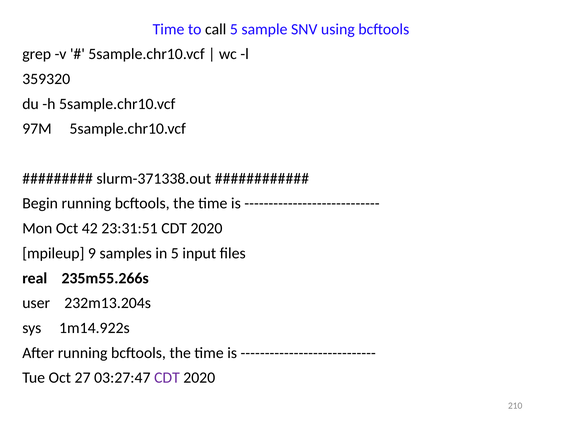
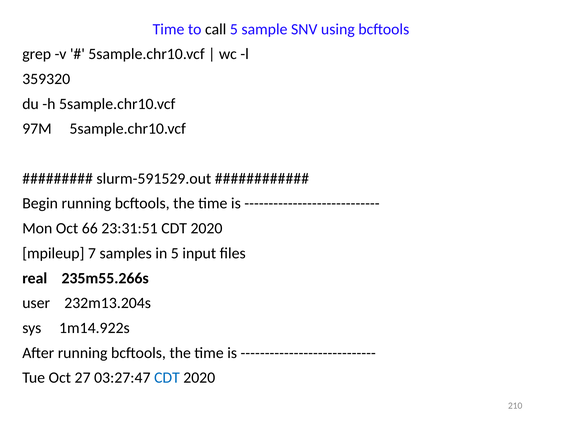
slurm-371338.out: slurm-371338.out -> slurm-591529.out
42: 42 -> 66
9: 9 -> 7
CDT at (167, 378) colour: purple -> blue
